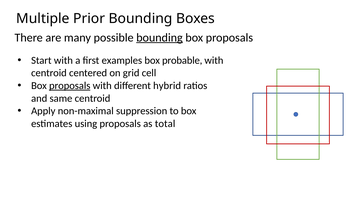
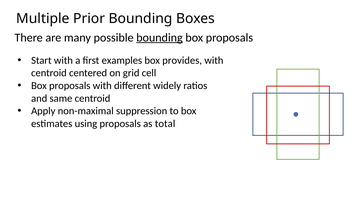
probable: probable -> provides
proposals at (70, 86) underline: present -> none
hybrid: hybrid -> widely
